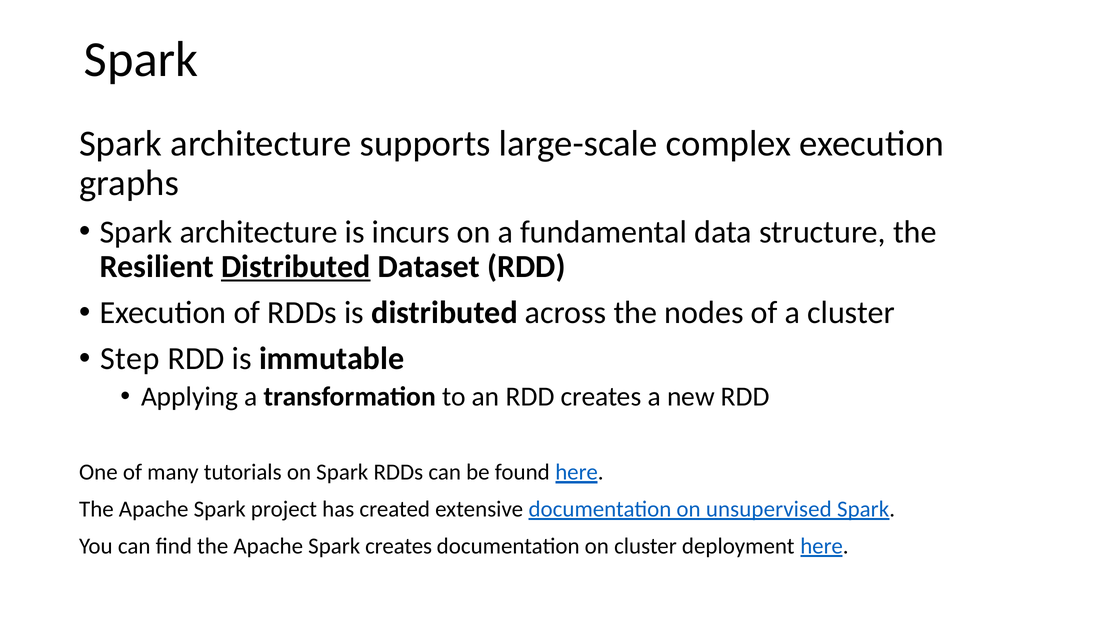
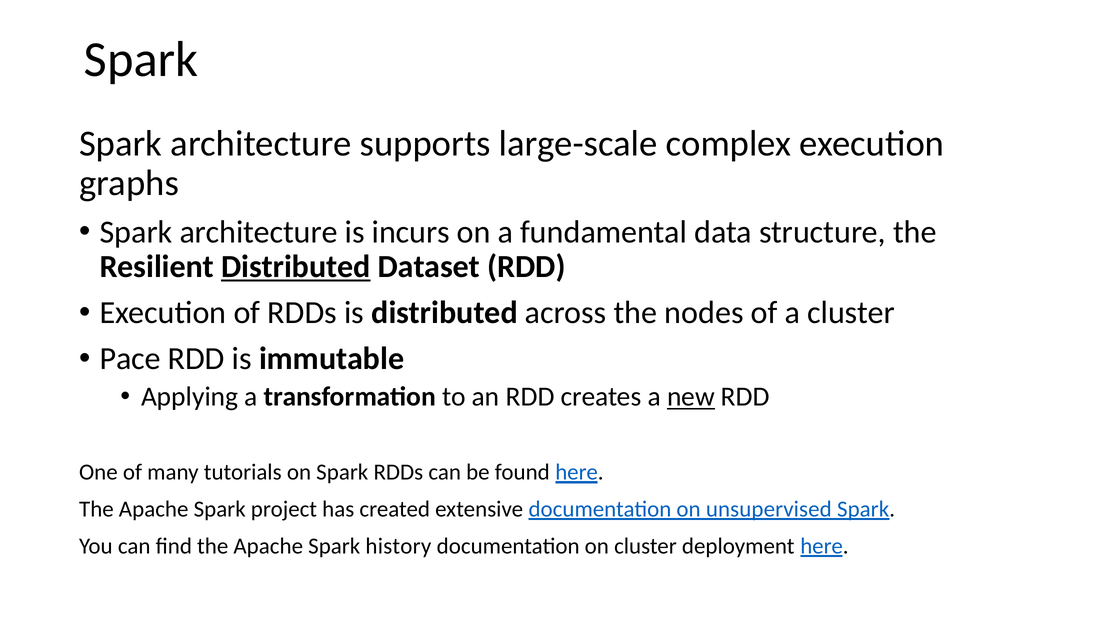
Step: Step -> Pace
new underline: none -> present
Spark creates: creates -> history
